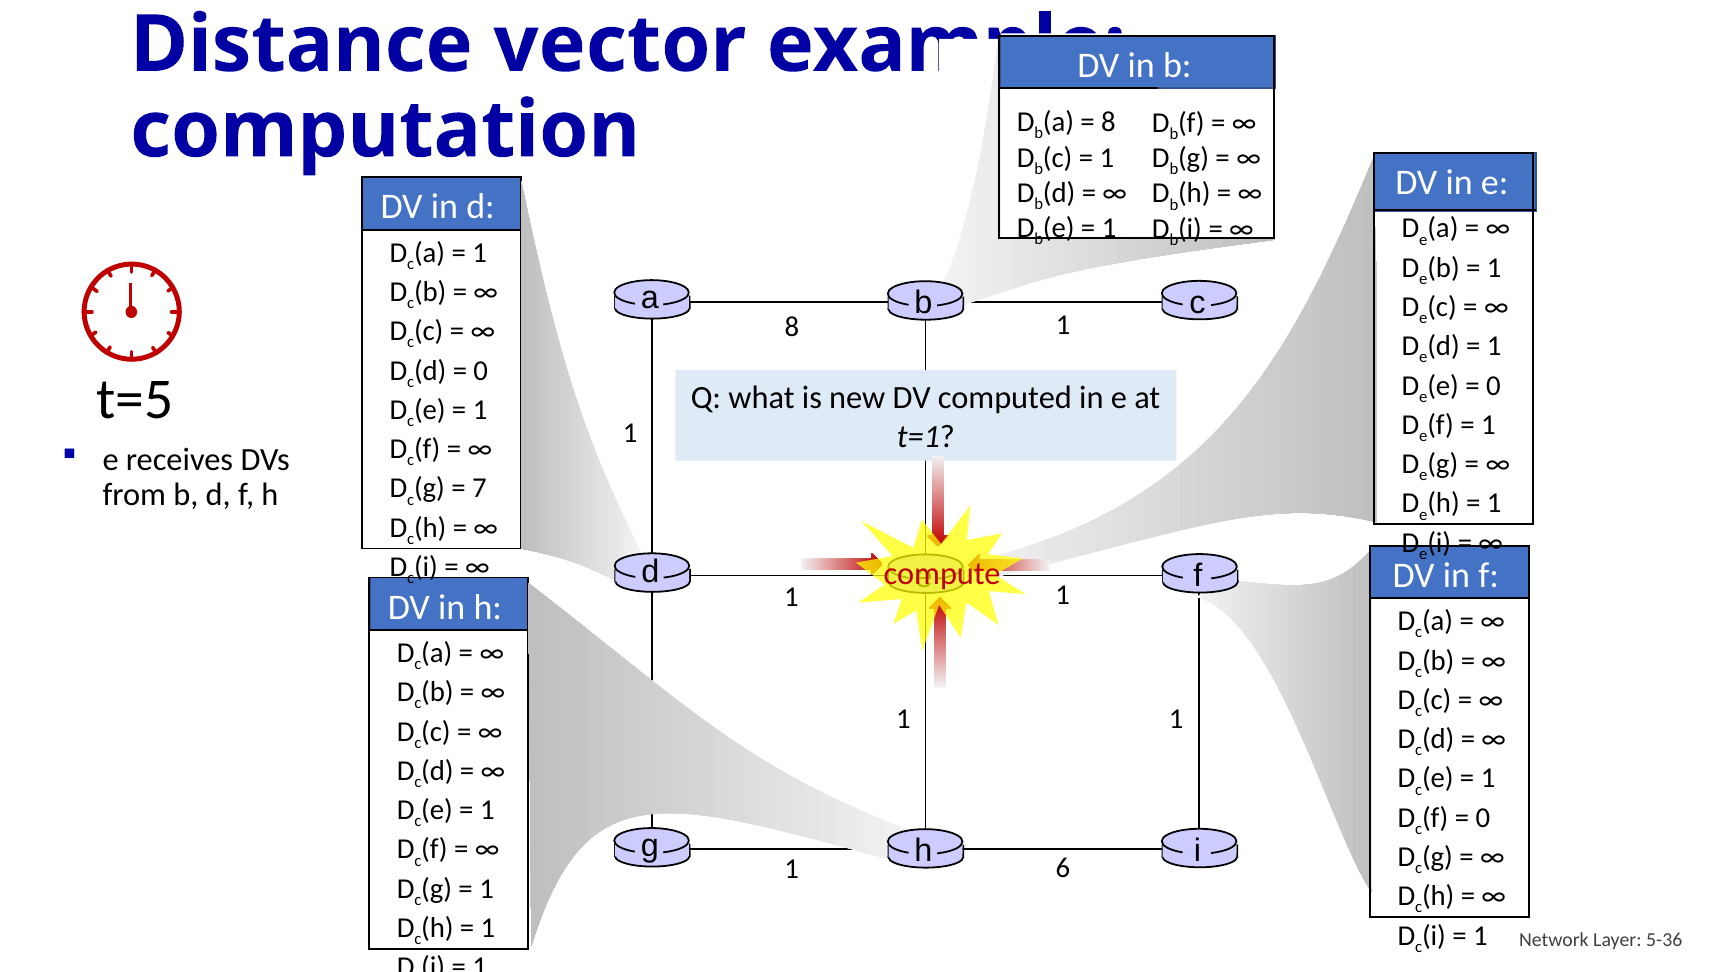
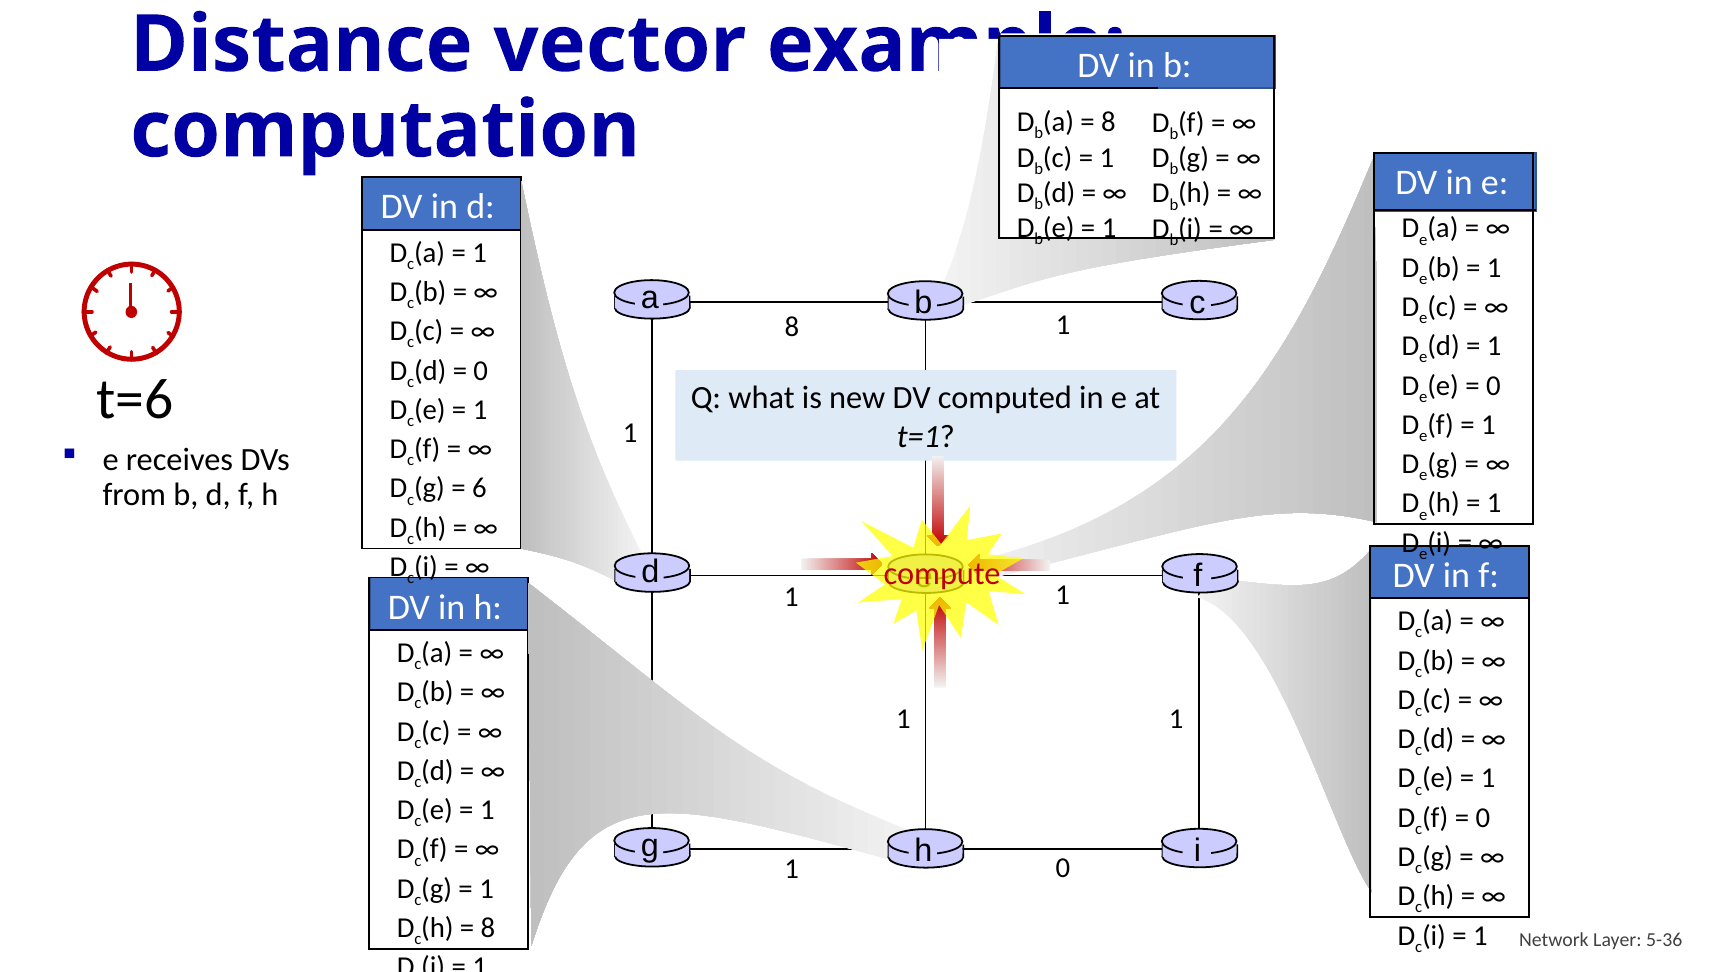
t=5: t=5 -> t=6
7: 7 -> 6
6 at (1063, 868): 6 -> 0
1 at (488, 928): 1 -> 8
